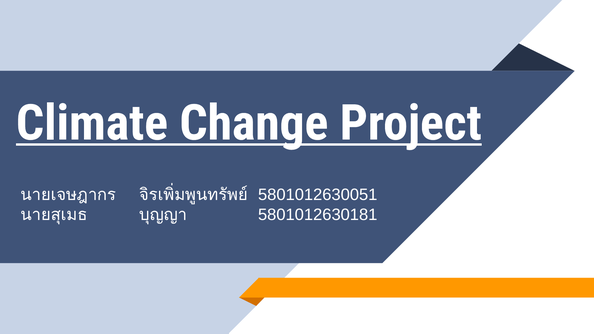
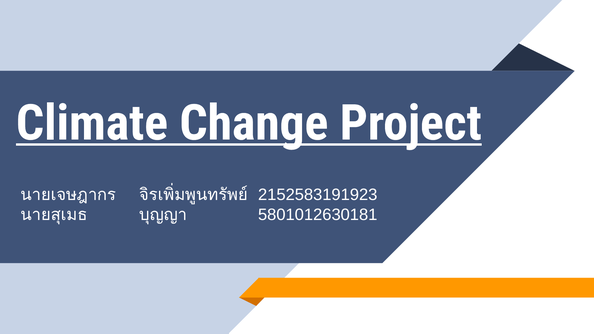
5801012630051: 5801012630051 -> 2152583191923
